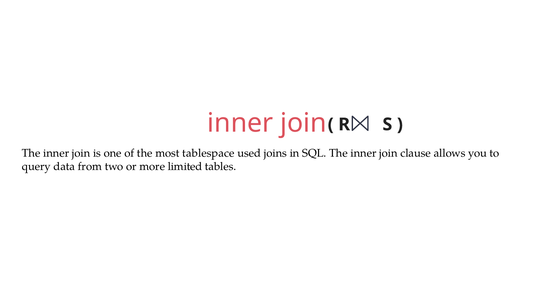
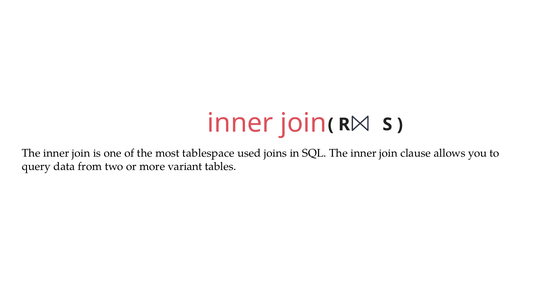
limited: limited -> variant
